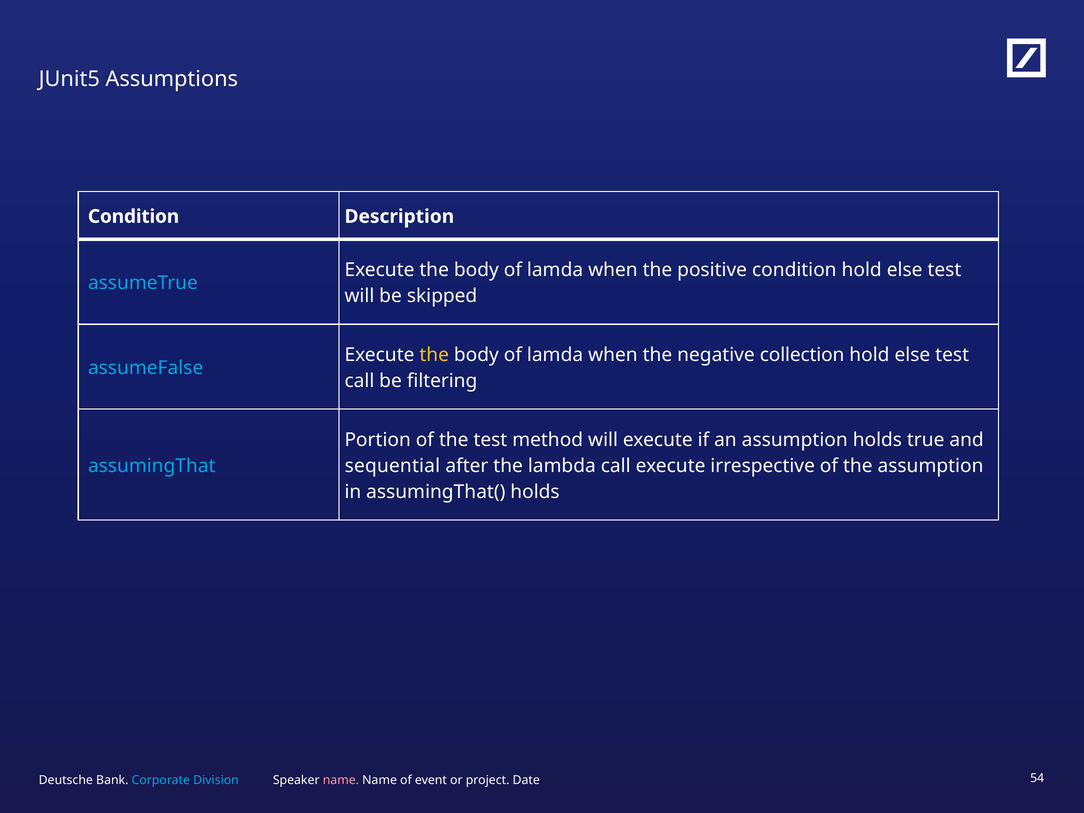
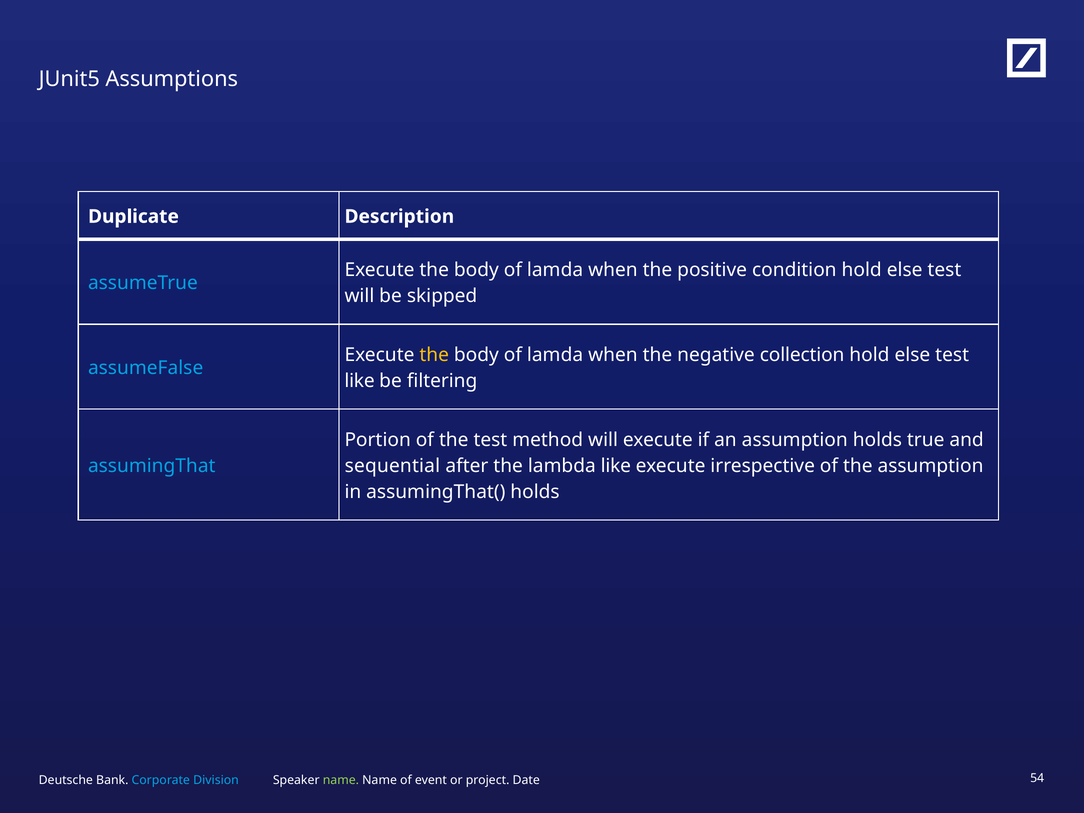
Condition at (134, 216): Condition -> Duplicate
call at (359, 381): call -> like
lambda call: call -> like
name at (341, 780) colour: pink -> light green
